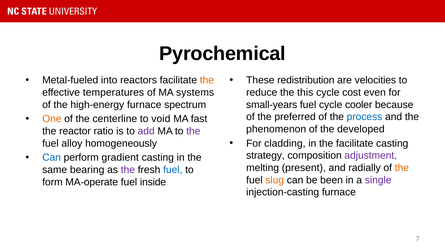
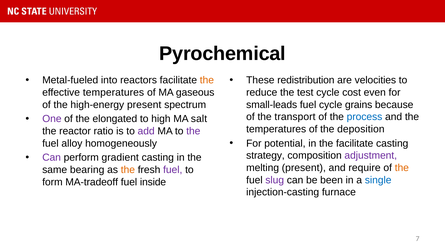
systems: systems -> gaseous
this: this -> test
high-energy furnace: furnace -> present
small-years: small-years -> small-leads
cooler: cooler -> grains
preferred: preferred -> transport
One colour: orange -> purple
centerline: centerline -> elongated
void: void -> high
fast: fast -> salt
phenomenon at (276, 129): phenomenon -> temperatures
developed: developed -> deposition
cladding: cladding -> potential
Can at (52, 158) colour: blue -> purple
radially: radially -> require
the at (128, 170) colour: purple -> orange
fuel at (173, 170) colour: blue -> purple
slug colour: orange -> purple
single colour: purple -> blue
MA-operate: MA-operate -> MA-tradeoff
